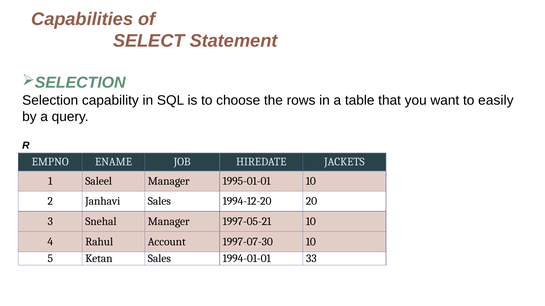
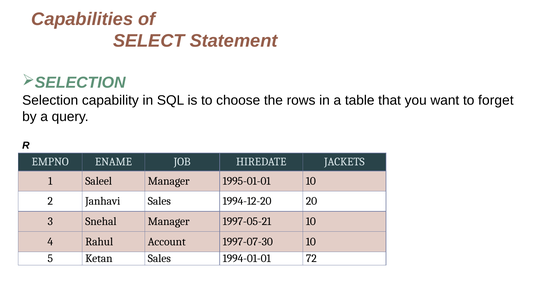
easily: easily -> forget
33: 33 -> 72
